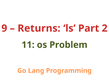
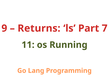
2: 2 -> 7
Problem: Problem -> Running
